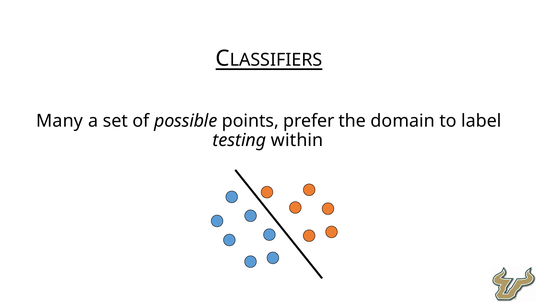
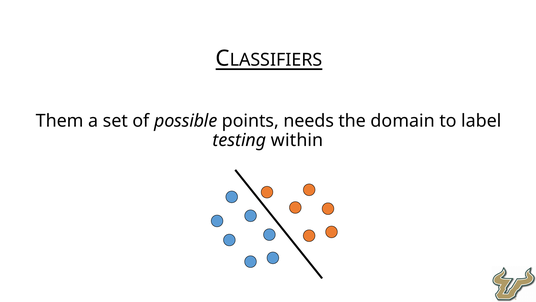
Many: Many -> Them
prefer: prefer -> needs
